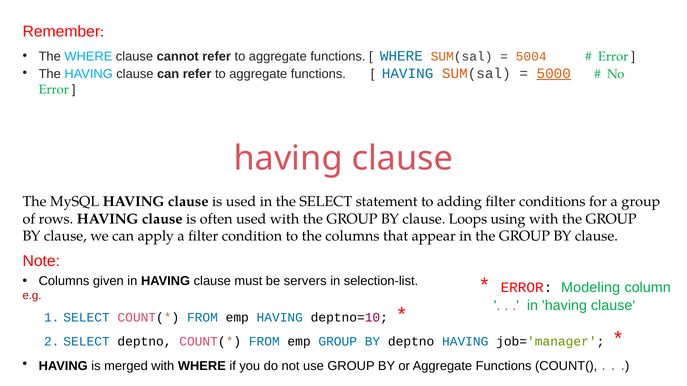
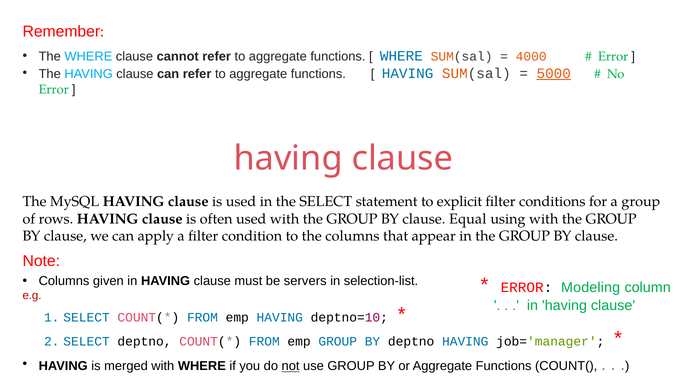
5004: 5004 -> 4000
adding: adding -> explicit
Loops: Loops -> Equal
not underline: none -> present
